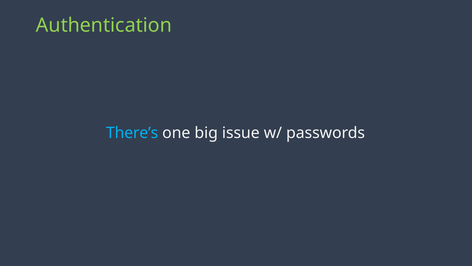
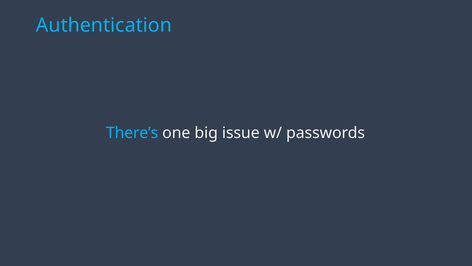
Authentication colour: light green -> light blue
